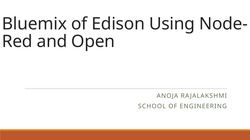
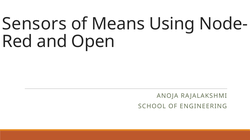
Bluemix: Bluemix -> Sensors
Edison: Edison -> Means
